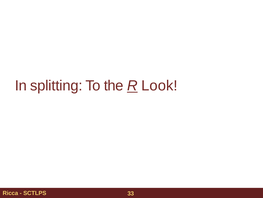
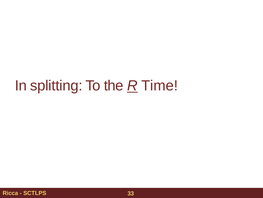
Look: Look -> Time
